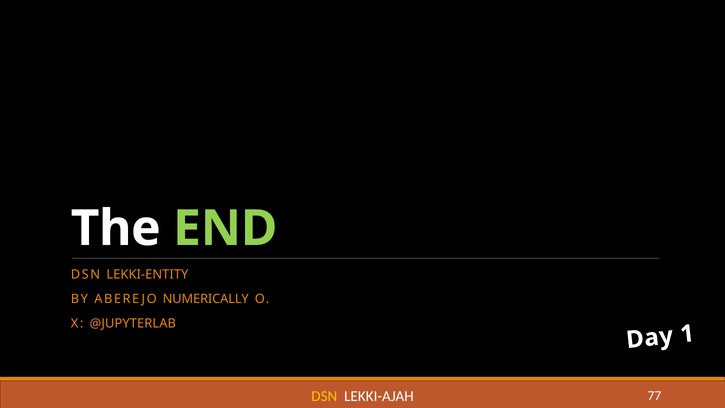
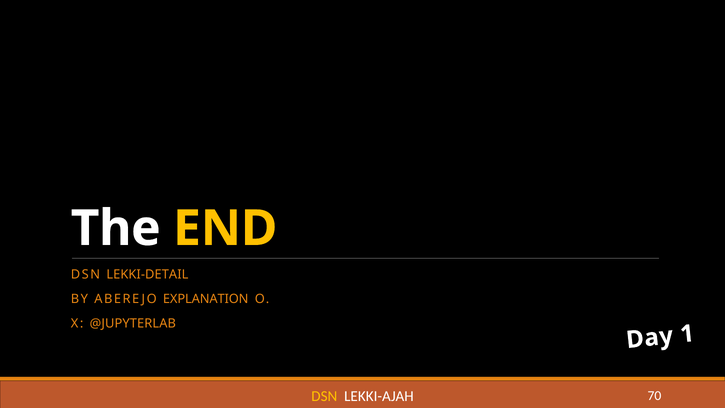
END colour: light green -> yellow
LEKKI-ENTITY: LEKKI-ENTITY -> LEKKI-DETAIL
NUMERICALLY: NUMERICALLY -> EXPLANATION
77: 77 -> 70
